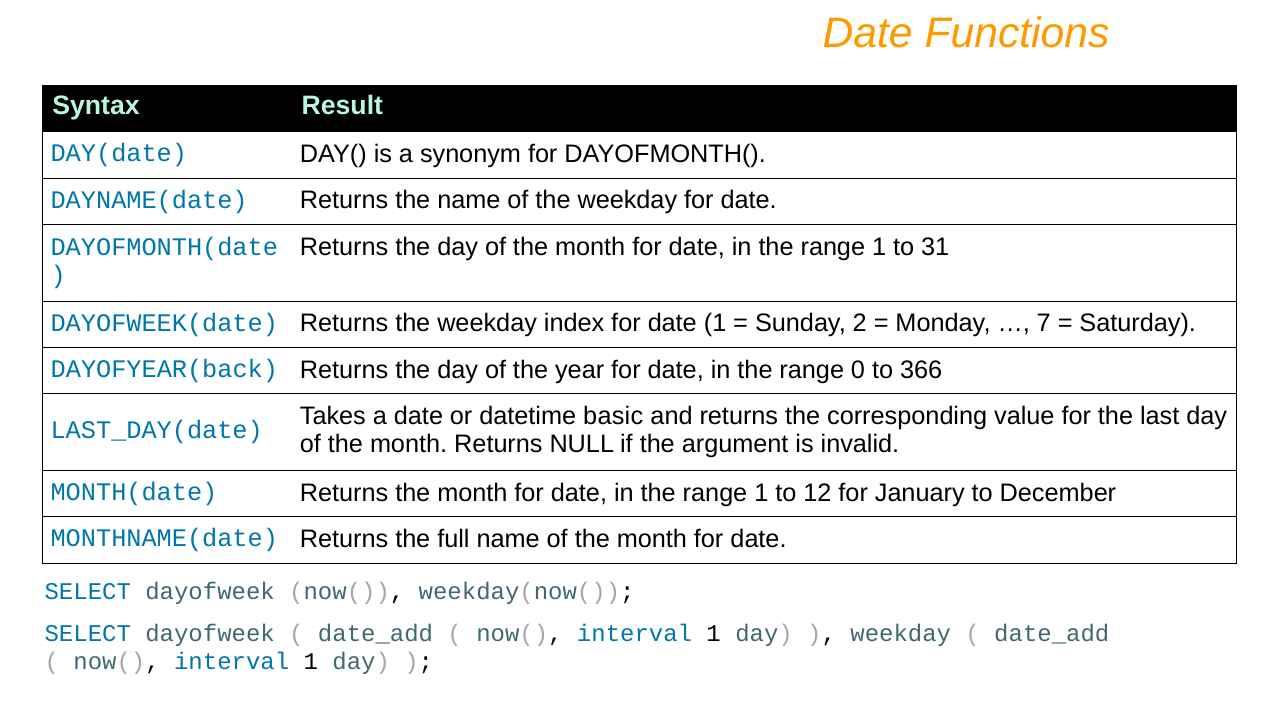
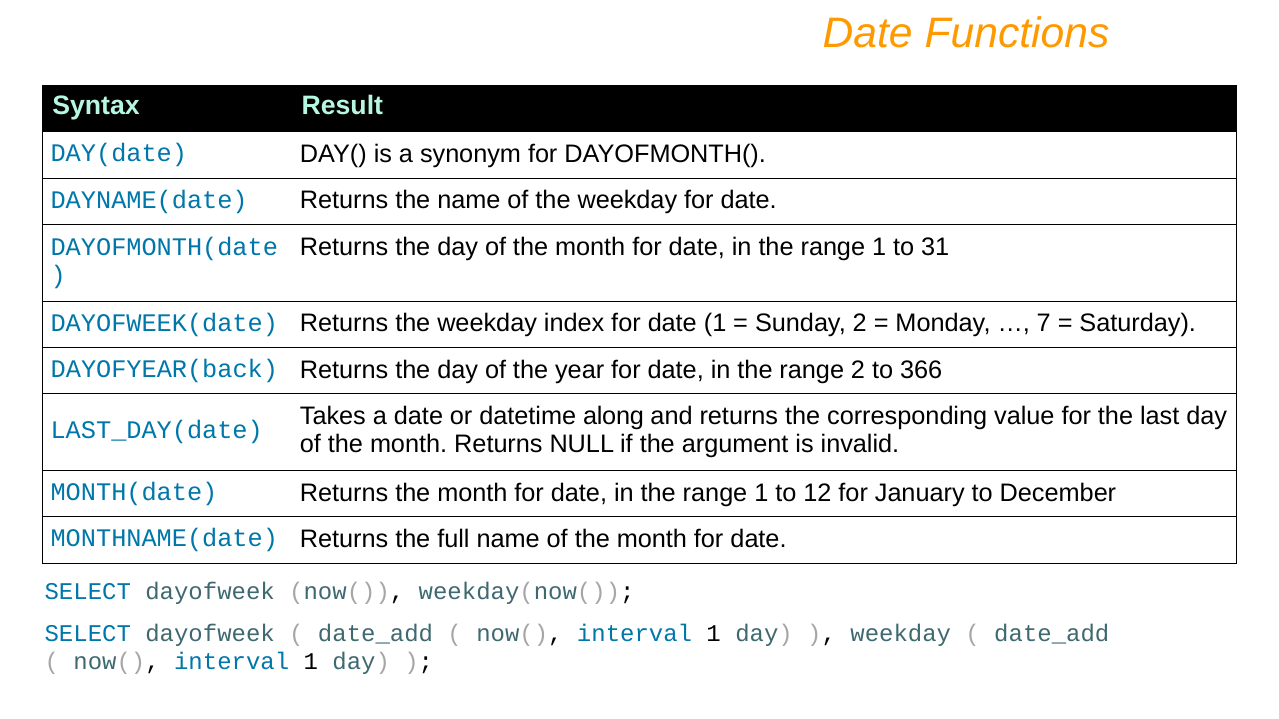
range 0: 0 -> 2
basic: basic -> along
